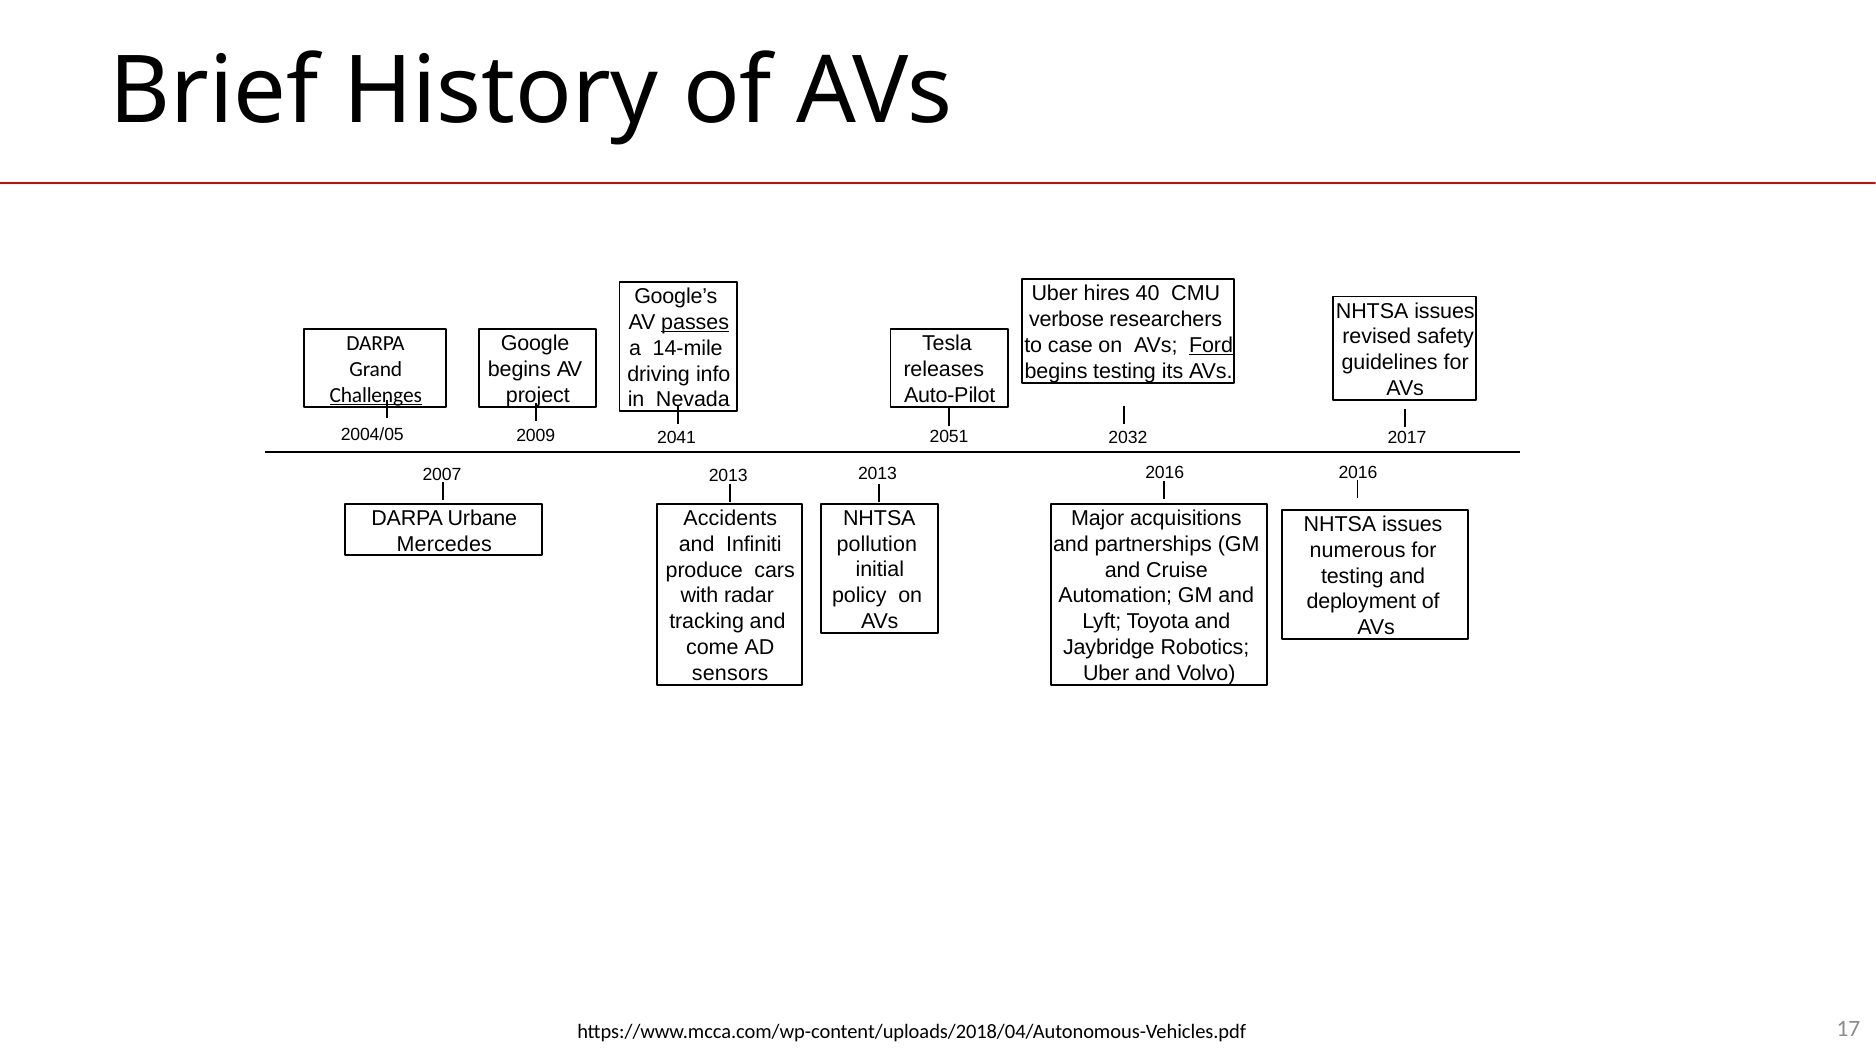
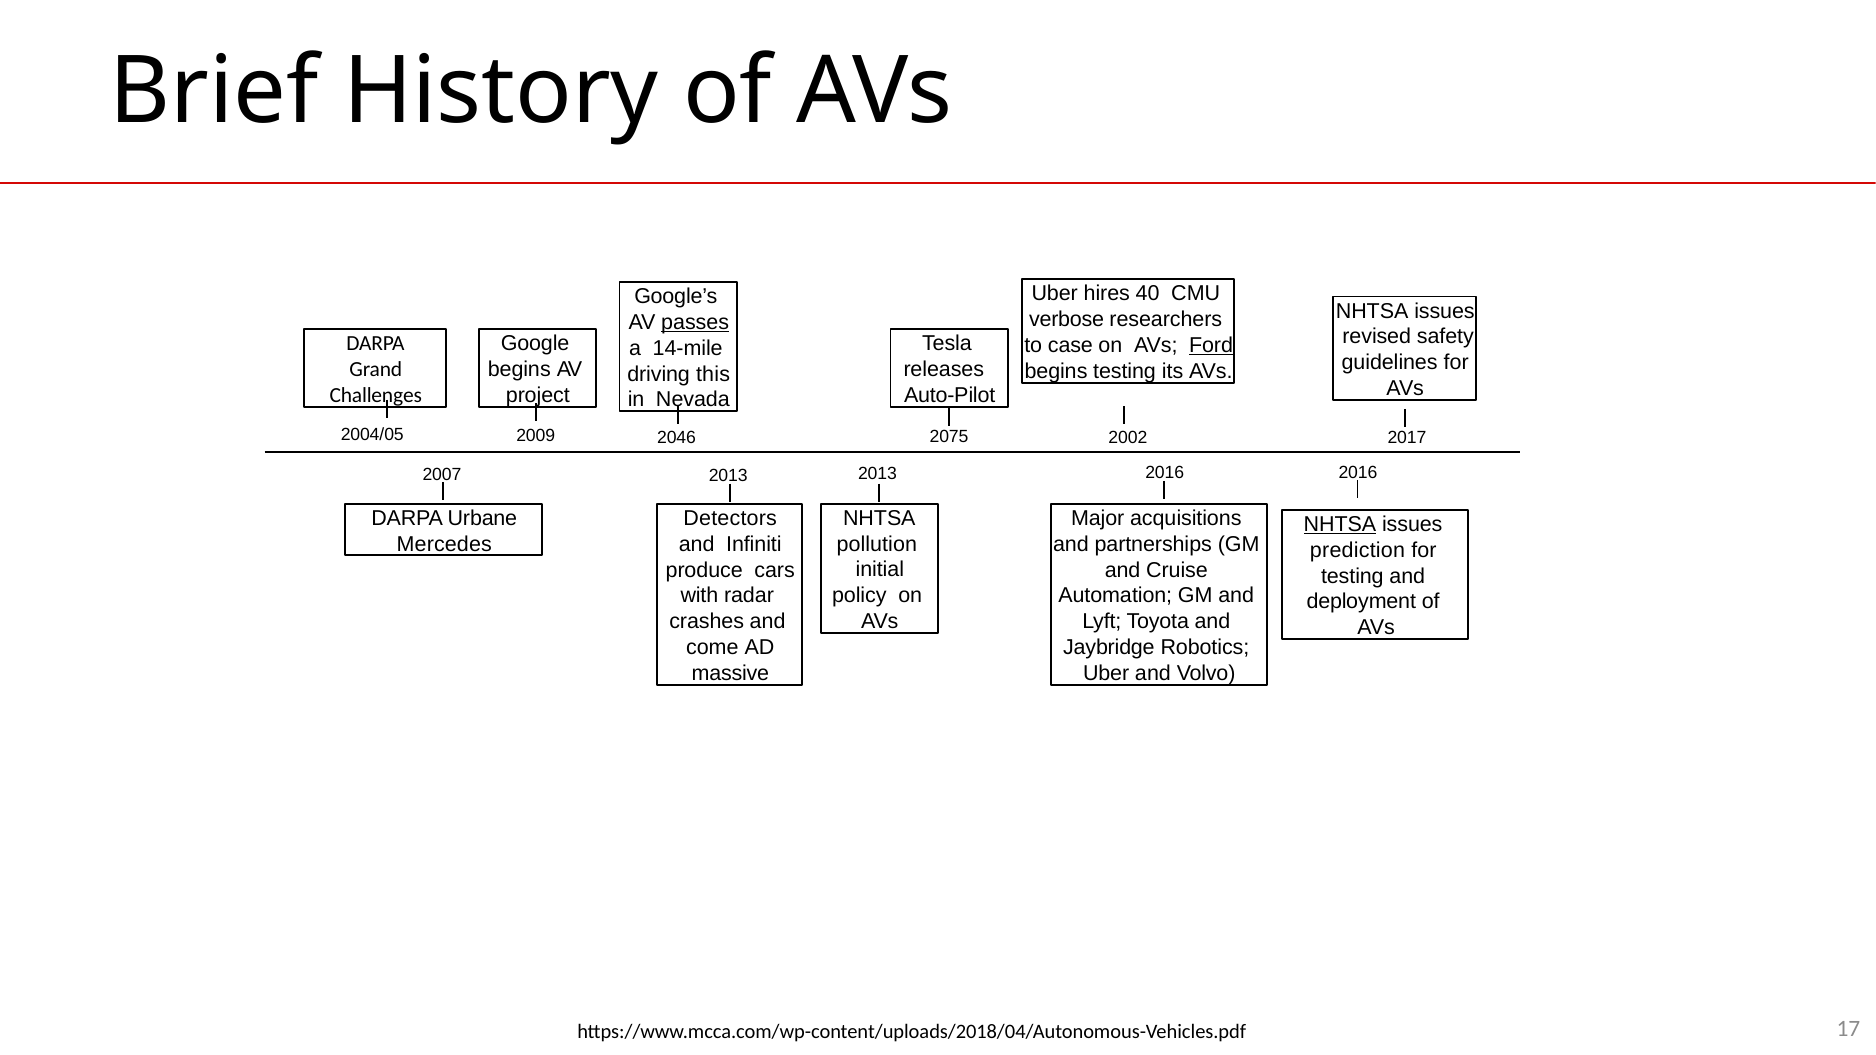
info: info -> this
Challenges underline: present -> none
2051: 2051 -> 2075
2041: 2041 -> 2046
2032: 2032 -> 2002
Accidents: Accidents -> Detectors
NHTSA at (1340, 524) underline: none -> present
numerous: numerous -> prediction
tracking: tracking -> crashes
sensors: sensors -> massive
